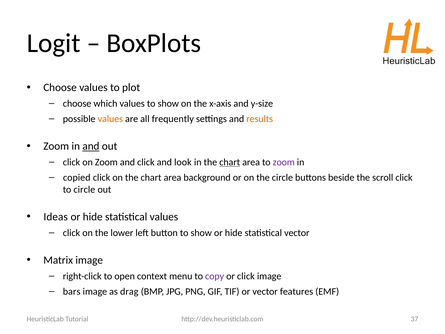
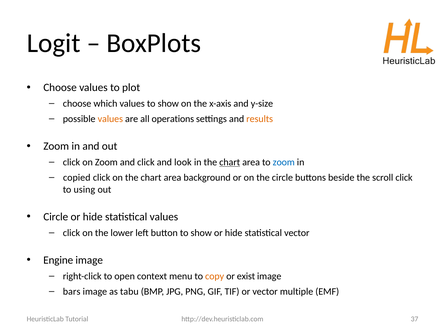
frequently: frequently -> operations
and at (91, 146) underline: present -> none
zoom at (284, 162) colour: purple -> blue
to circle: circle -> using
Ideas at (56, 217): Ideas -> Circle
Matrix: Matrix -> Engine
copy colour: purple -> orange
or click: click -> exist
drag: drag -> tabu
features: features -> multiple
